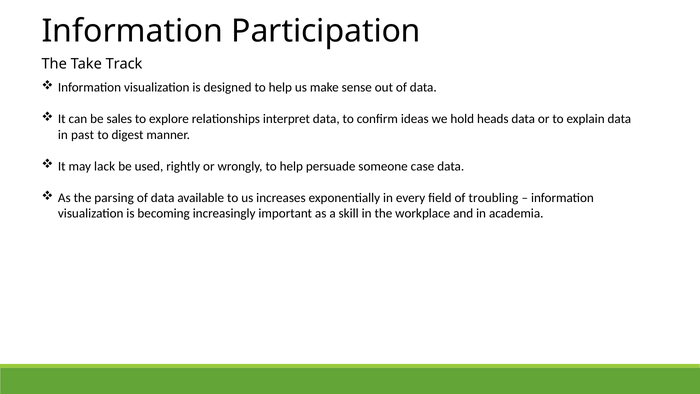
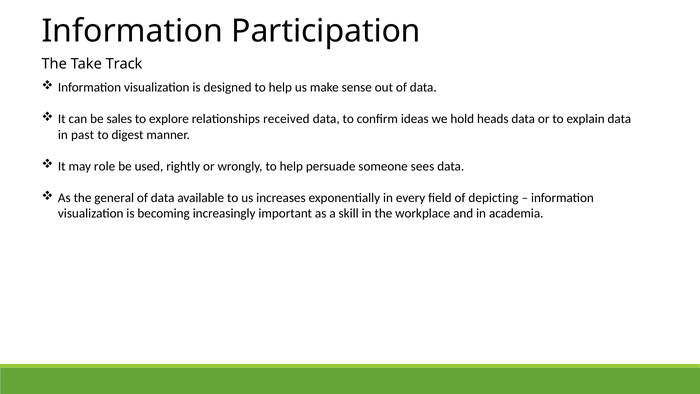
interpret: interpret -> received
lack: lack -> role
case: case -> sees
parsing: parsing -> general
troubling: troubling -> depicting
